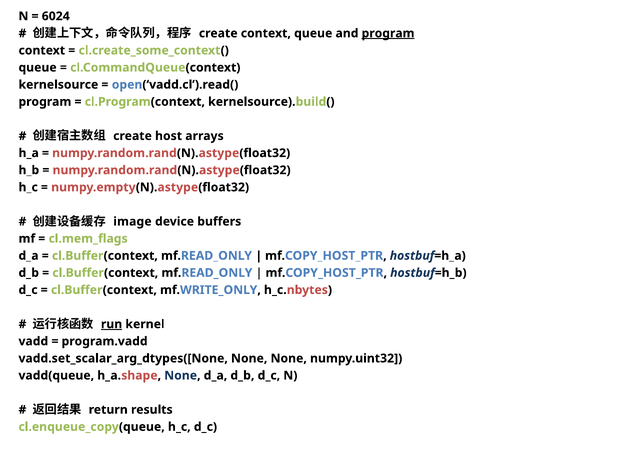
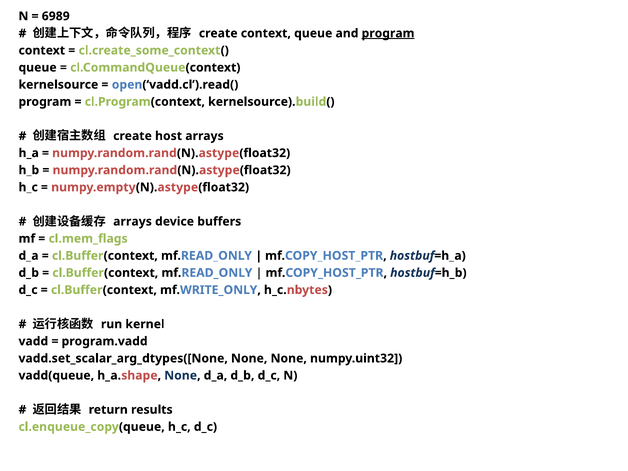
6024: 6024 -> 6989
image at (132, 222): image -> arrays
run underline: present -> none
